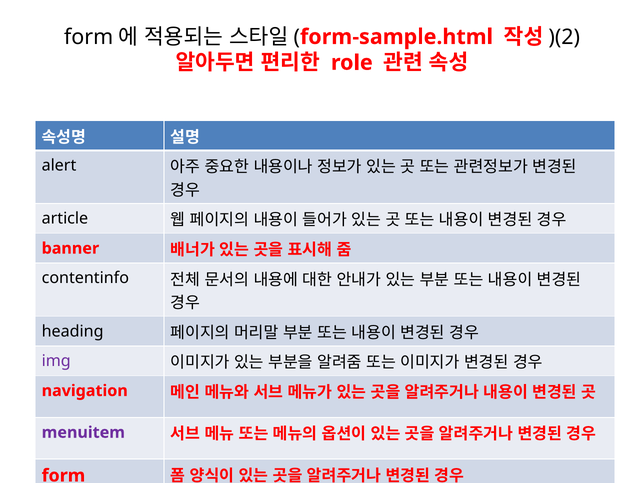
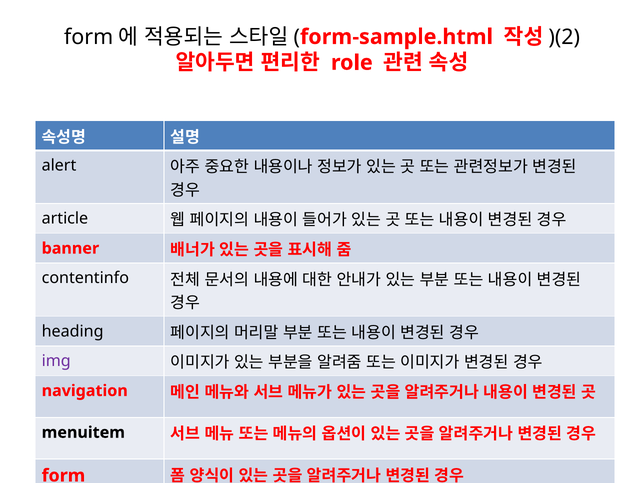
menuitem colour: purple -> black
